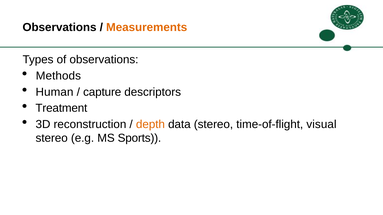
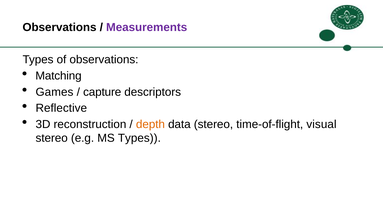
Measurements colour: orange -> purple
Methods: Methods -> Matching
Human: Human -> Games
Treatment: Treatment -> Reflective
MS Sports: Sports -> Types
